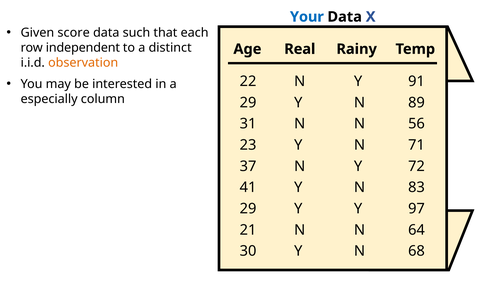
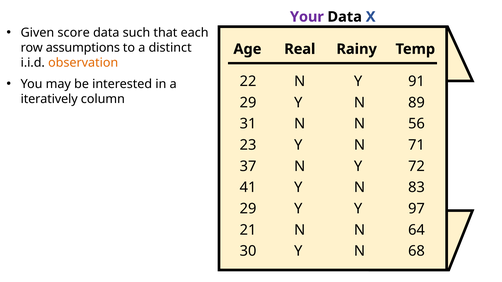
Your colour: blue -> purple
independent: independent -> assumptions
especially: especially -> iteratively
